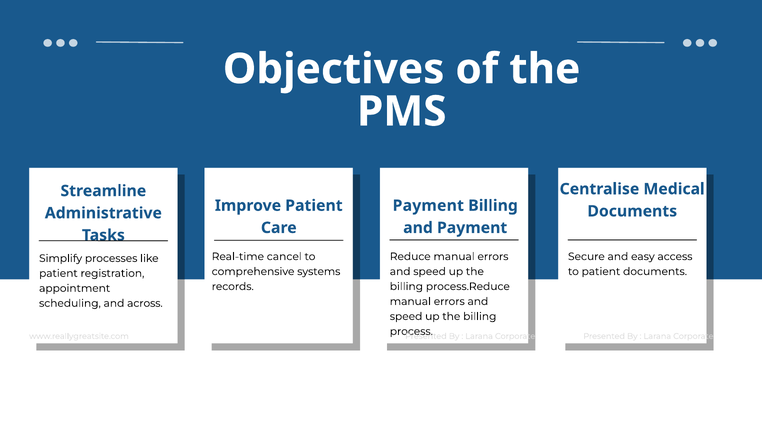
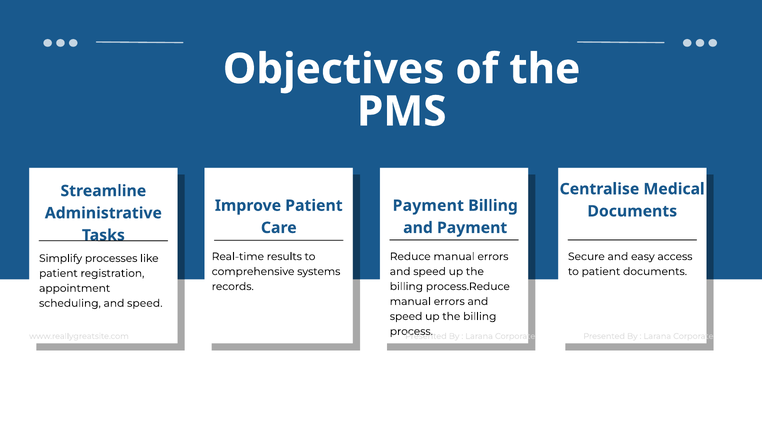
cancel: cancel -> results
scheduling and across: across -> speed
